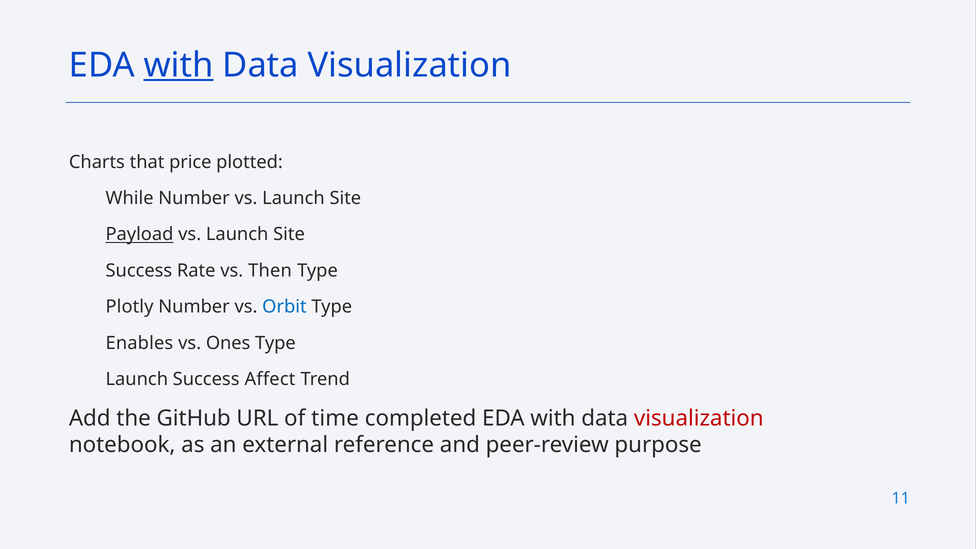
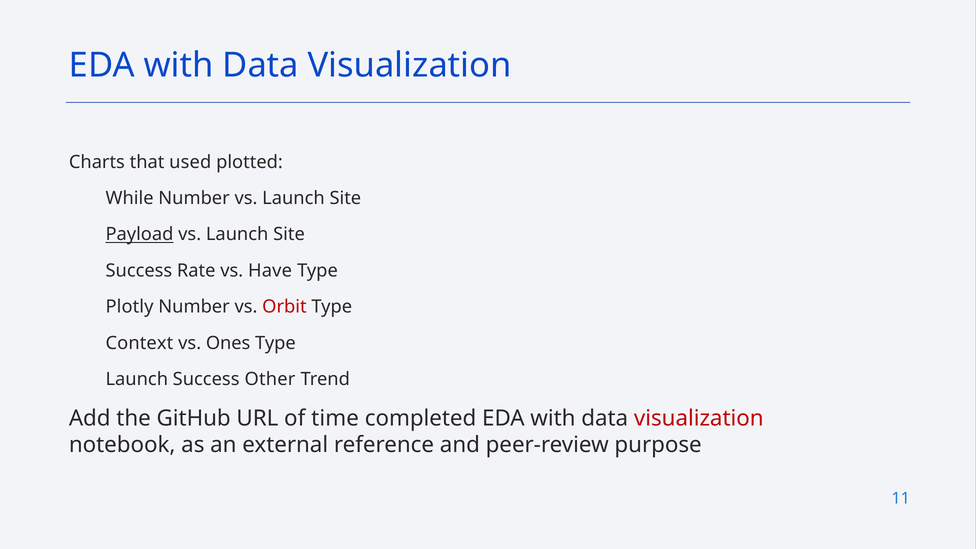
with at (179, 65) underline: present -> none
price: price -> used
Then: Then -> Have
Orbit colour: blue -> red
Enables: Enables -> Context
Affect: Affect -> Other
